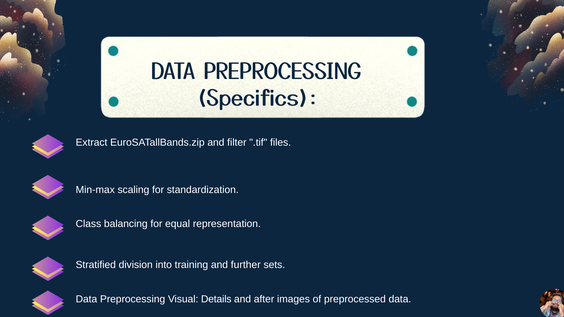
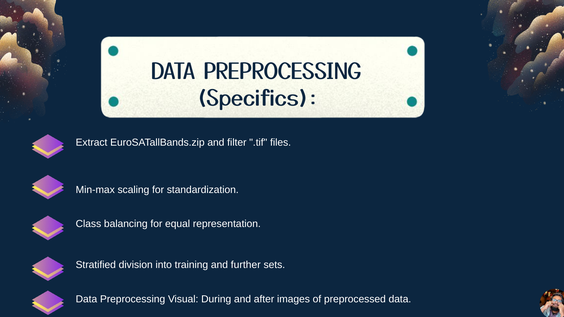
Details: Details -> During
